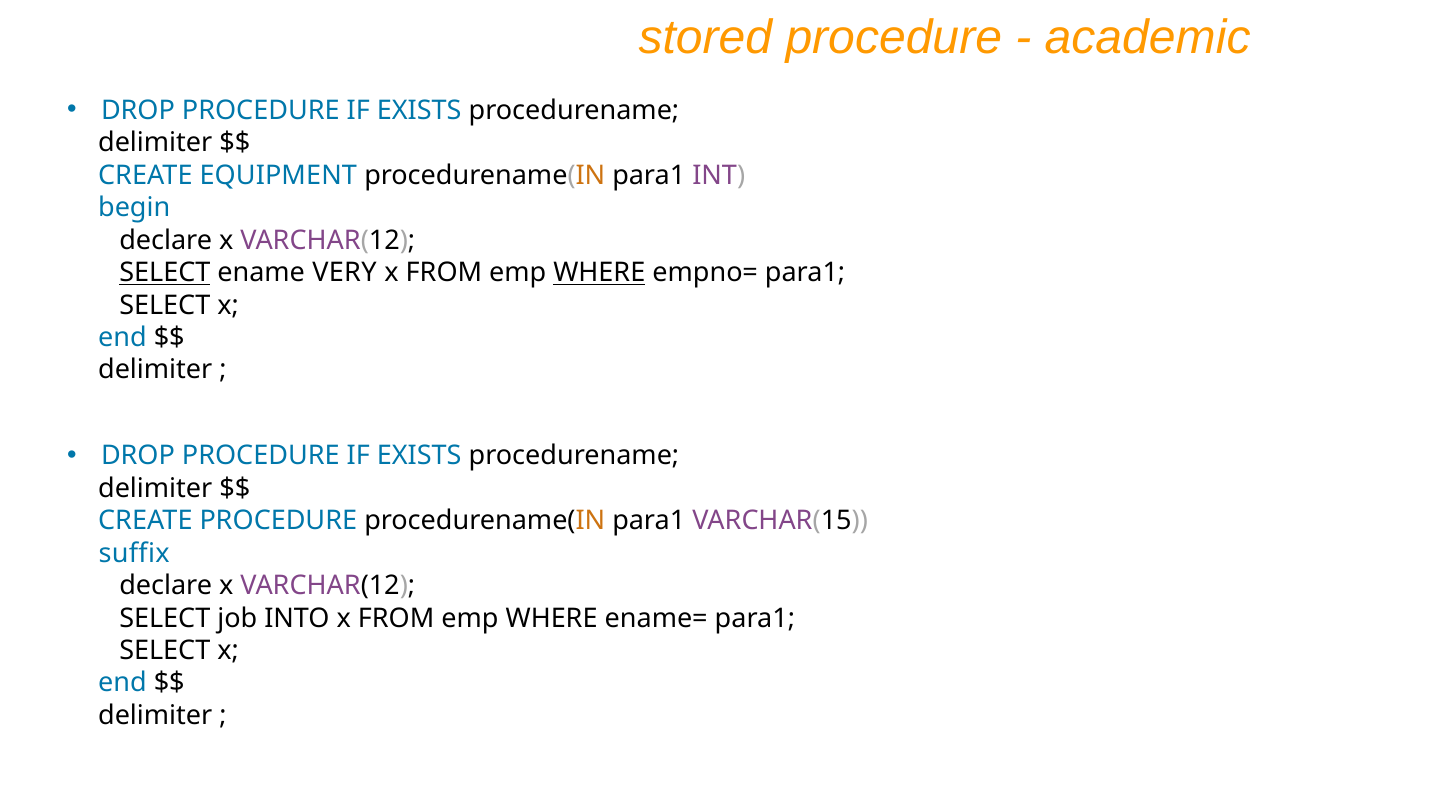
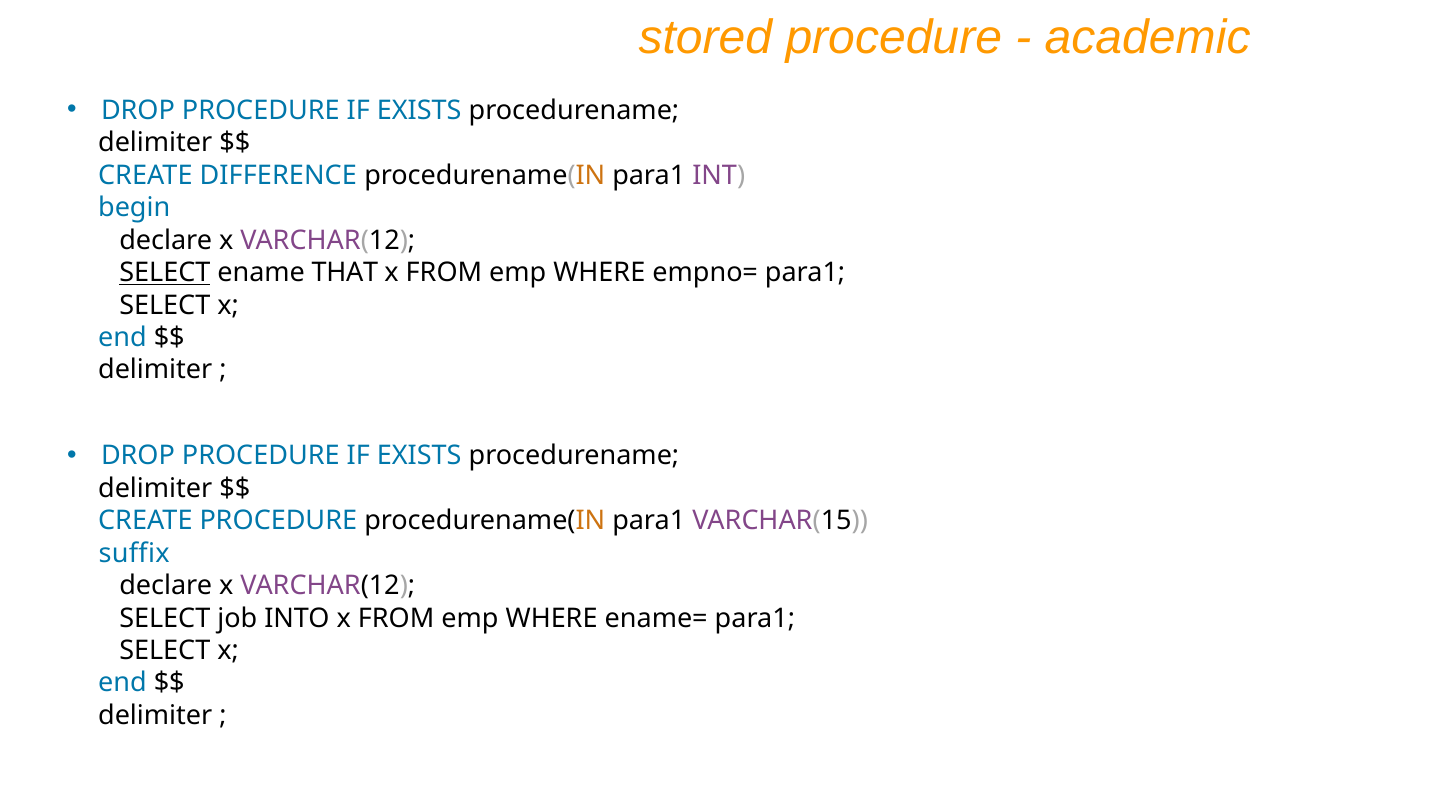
EQUIPMENT: EQUIPMENT -> DIFFERENCE
VERY: VERY -> THAT
WHERE at (599, 273) underline: present -> none
